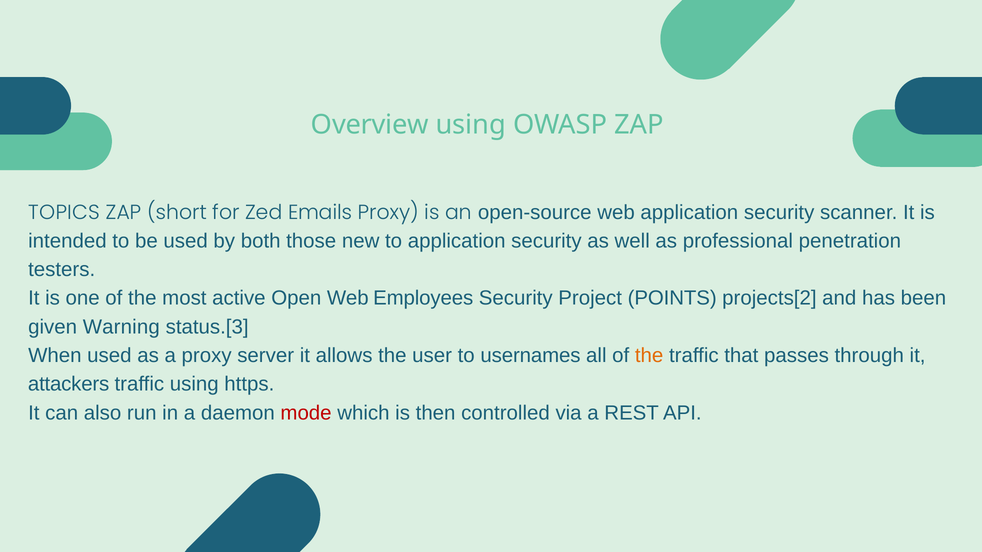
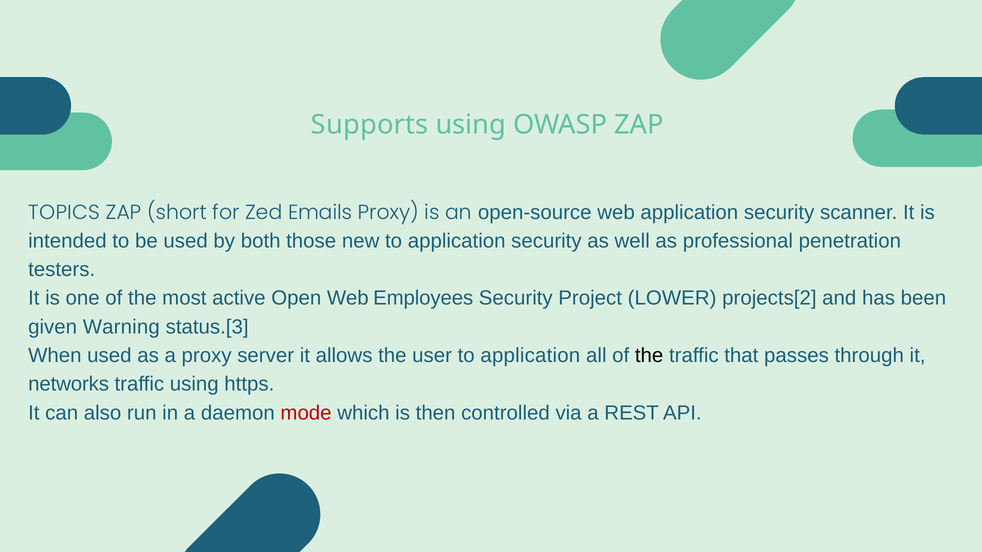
Overview: Overview -> Supports
POINTS: POINTS -> LOWER
user to usernames: usernames -> application
the at (649, 356) colour: orange -> black
attackers: attackers -> networks
